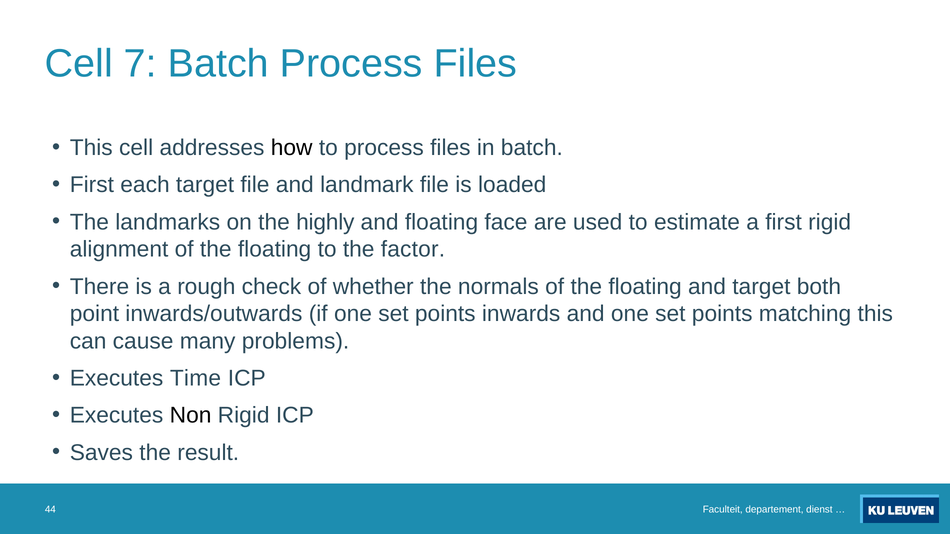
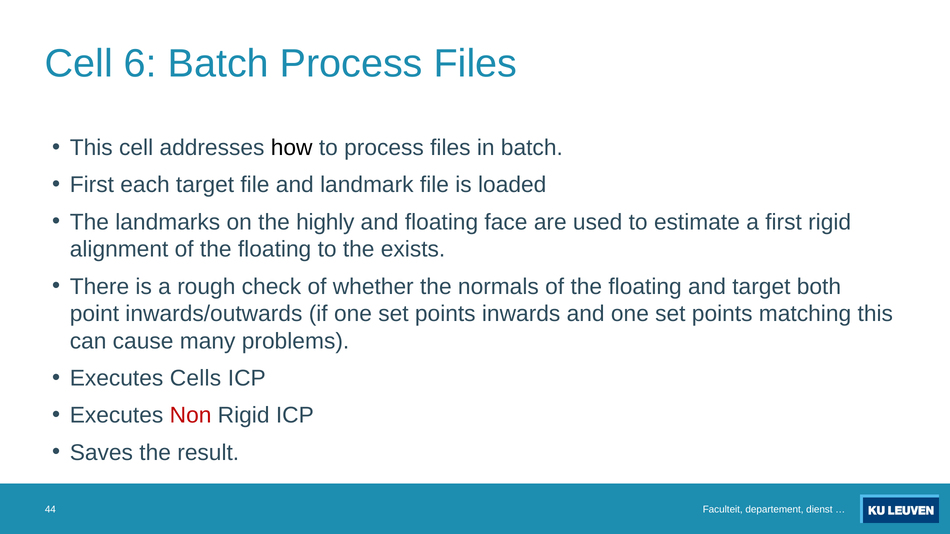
7: 7 -> 6
factor: factor -> exists
Time: Time -> Cells
Non colour: black -> red
